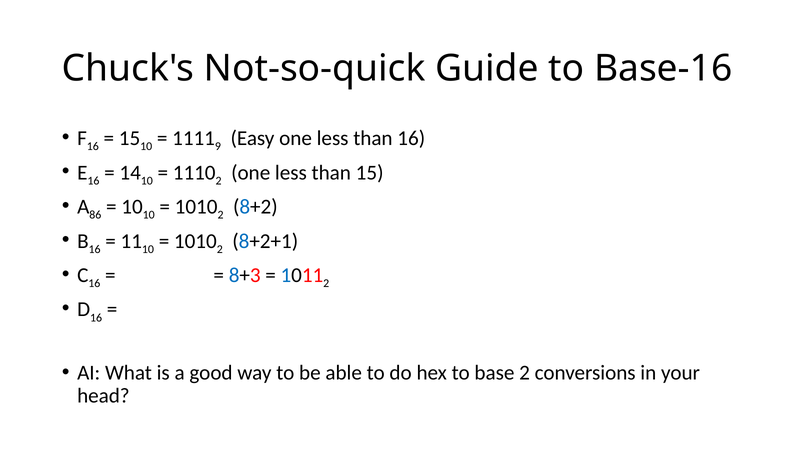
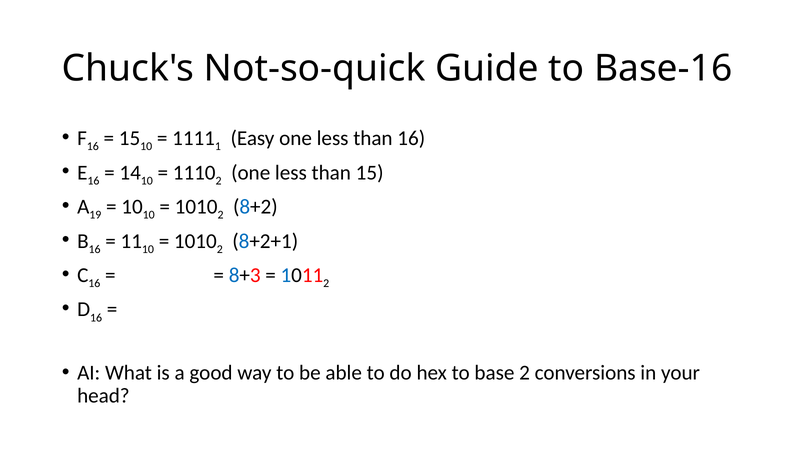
9: 9 -> 1
86: 86 -> 19
